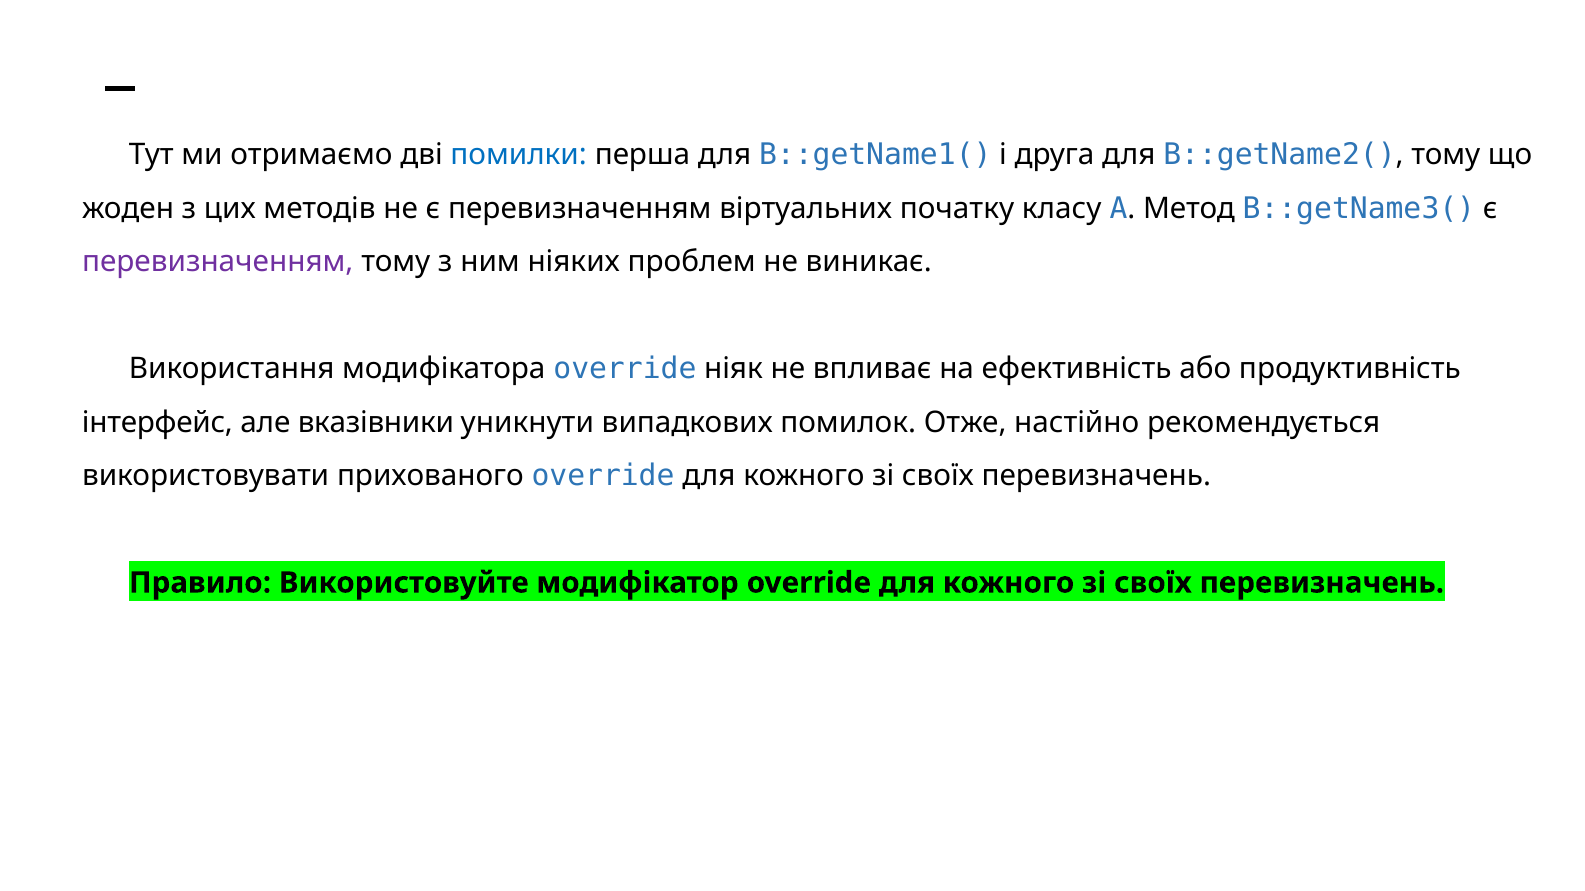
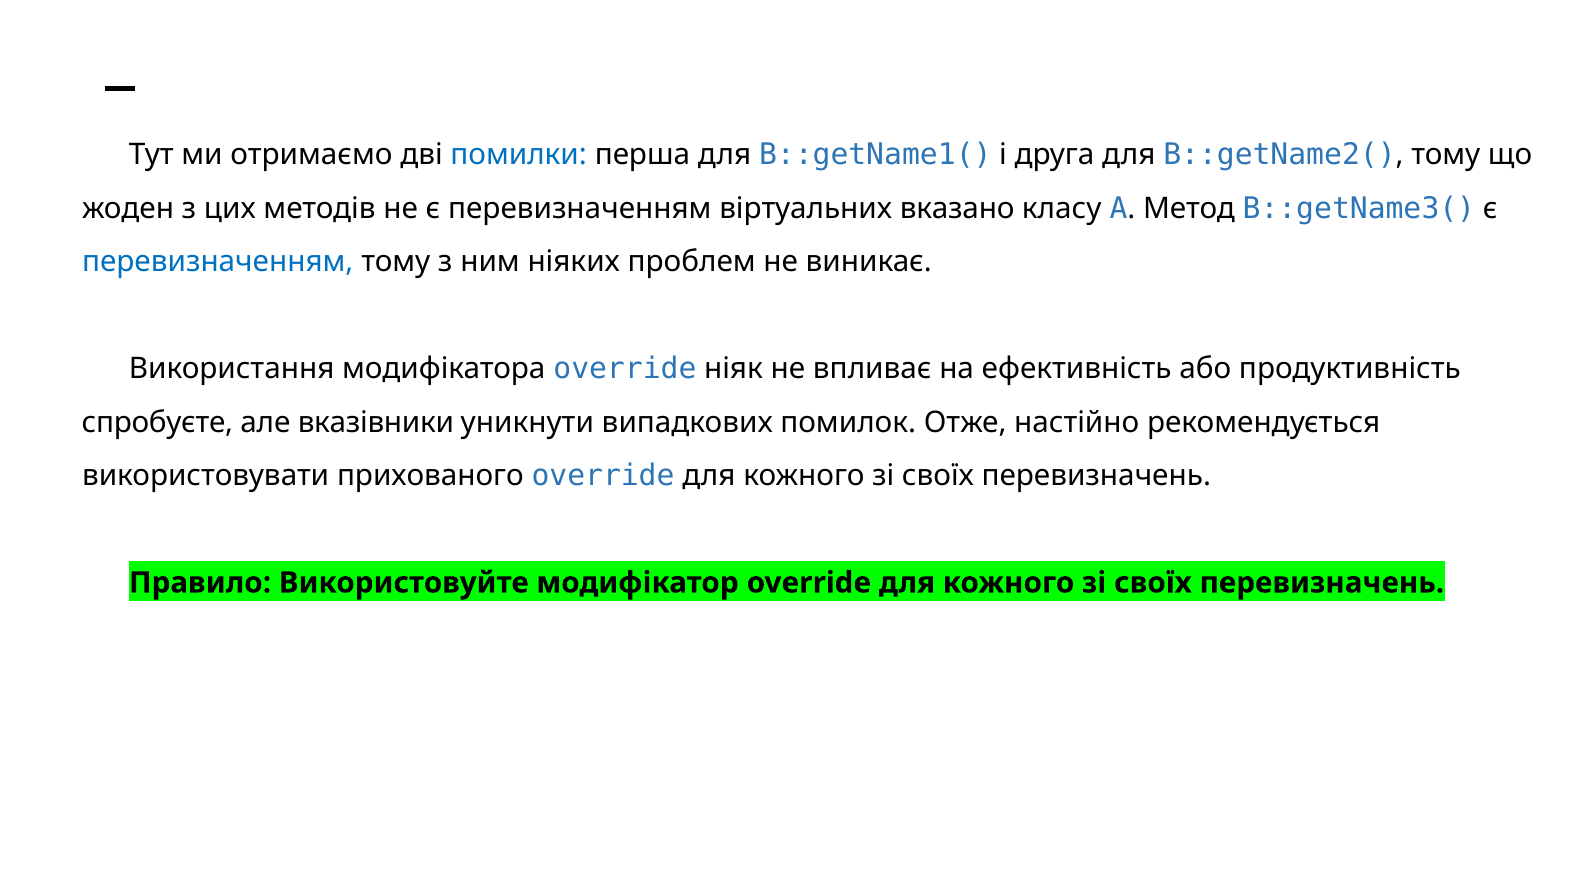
початку: початку -> вказано
перевизначенням at (218, 262) colour: purple -> blue
інтерфейс: інтерфейс -> спробуєте
